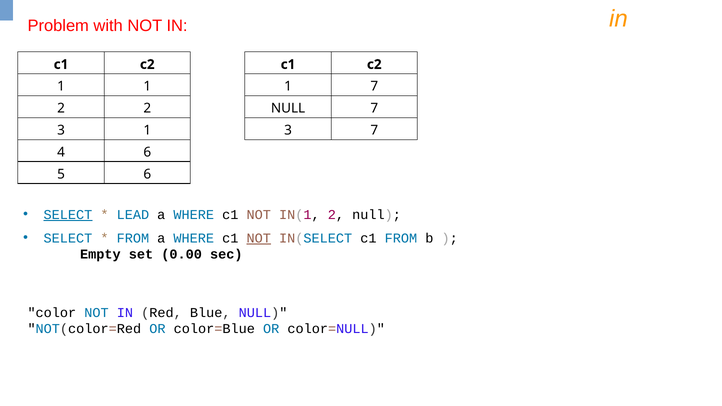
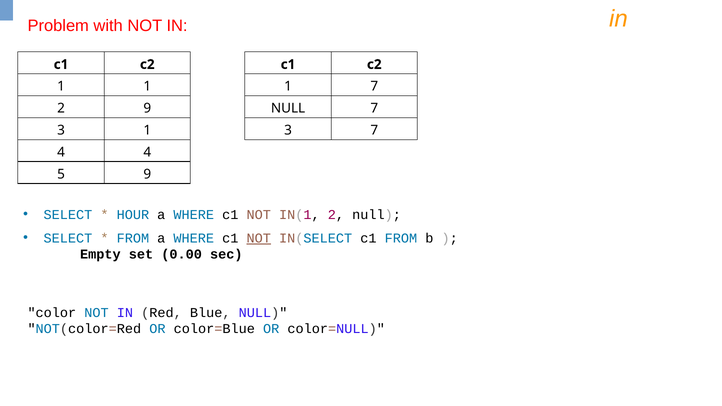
2 2: 2 -> 9
4 6: 6 -> 4
5 6: 6 -> 9
SELECT at (68, 215) underline: present -> none
LEAD: LEAD -> HOUR
